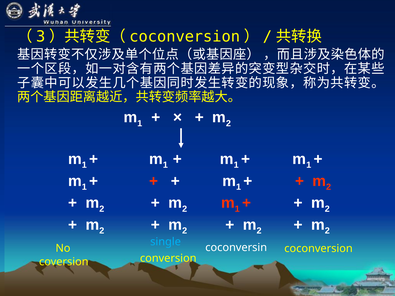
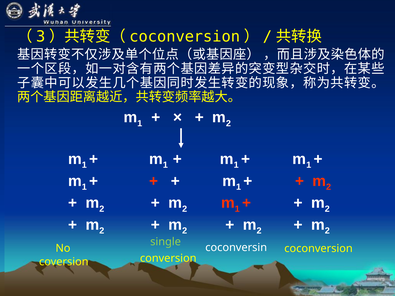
single colour: light blue -> light green
